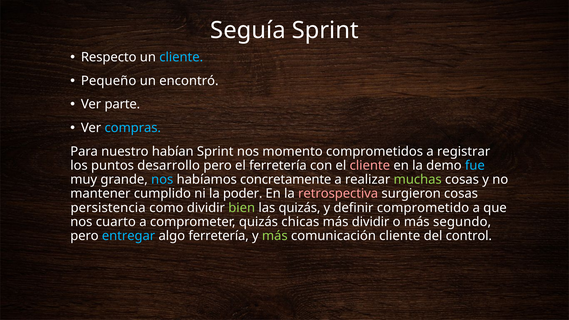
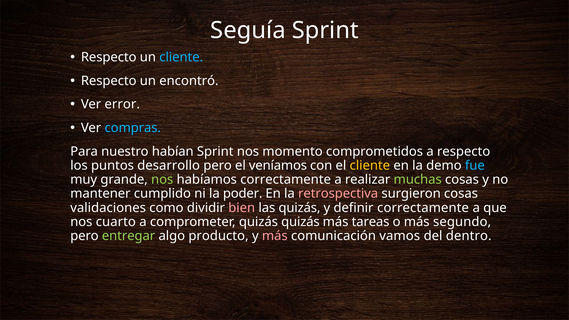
Pequeño at (109, 81): Pequeño -> Respecto
parte: parte -> error
a registrar: registrar -> respecto
el ferretería: ferretería -> veníamos
cliente at (370, 166) colour: pink -> yellow
nos at (162, 180) colour: light blue -> light green
habíamos concretamente: concretamente -> correctamente
persistencia: persistencia -> validaciones
bien colour: light green -> pink
definir comprometido: comprometido -> correctamente
quizás chicas: chicas -> quizás
más dividir: dividir -> tareas
entregar colour: light blue -> light green
algo ferretería: ferretería -> producto
más at (275, 236) colour: light green -> pink
comunicación cliente: cliente -> vamos
control: control -> dentro
